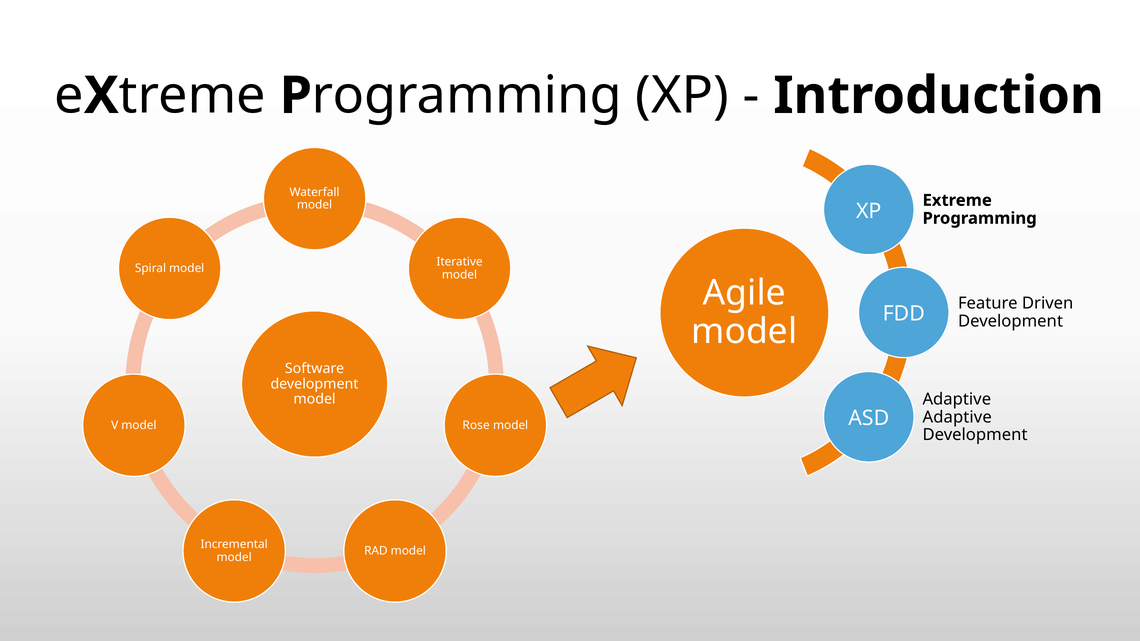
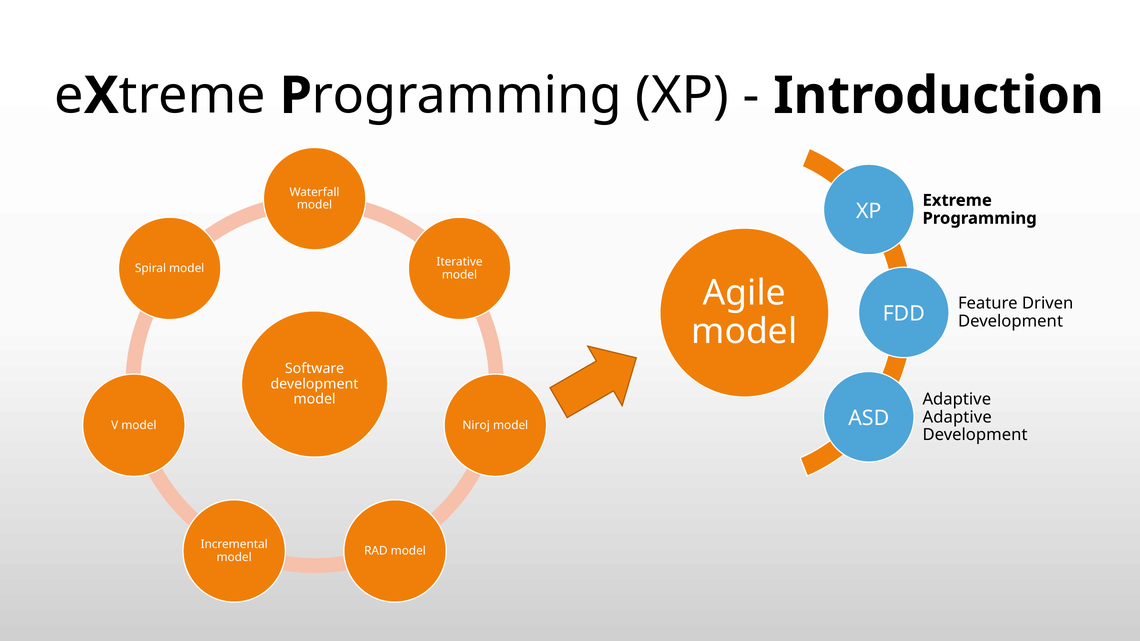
Rose: Rose -> Niroj
